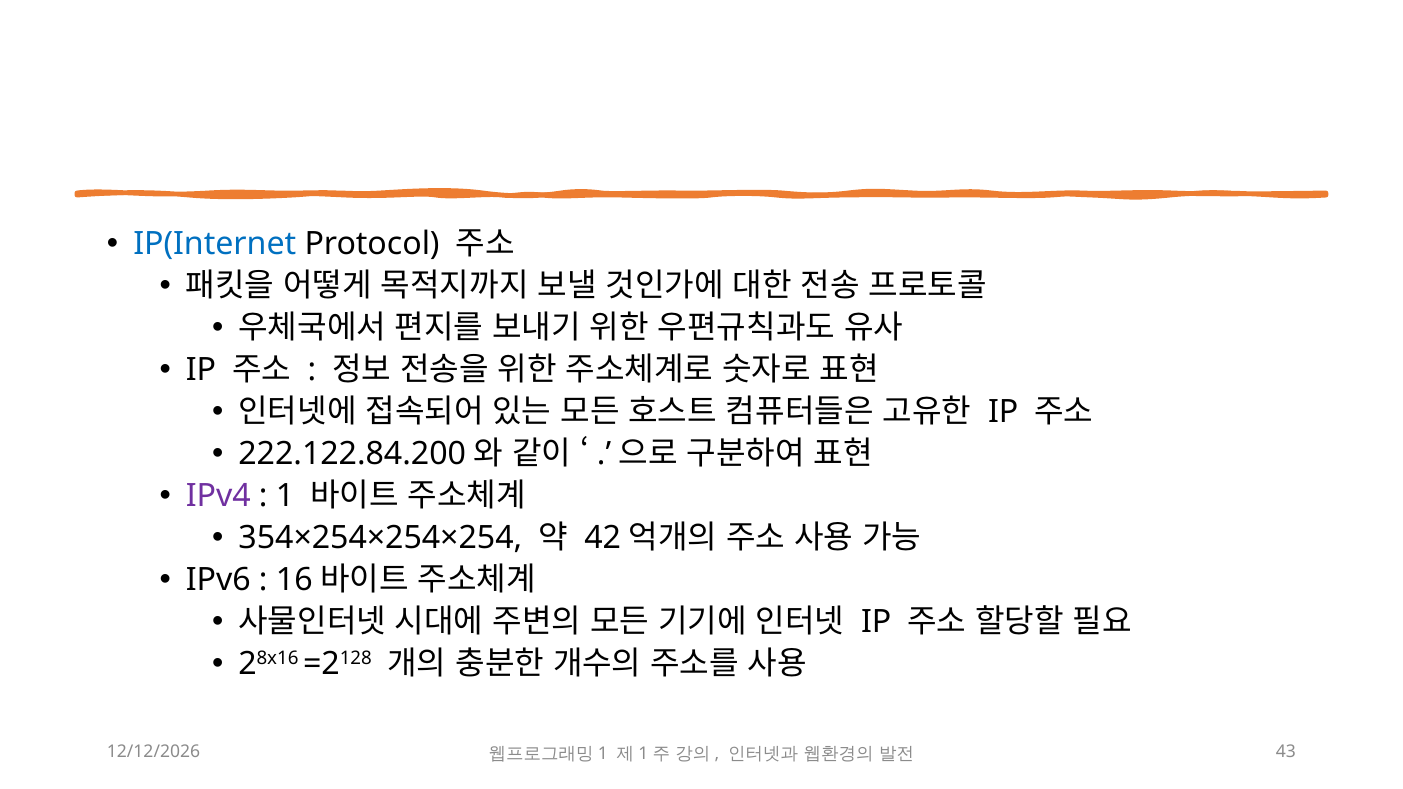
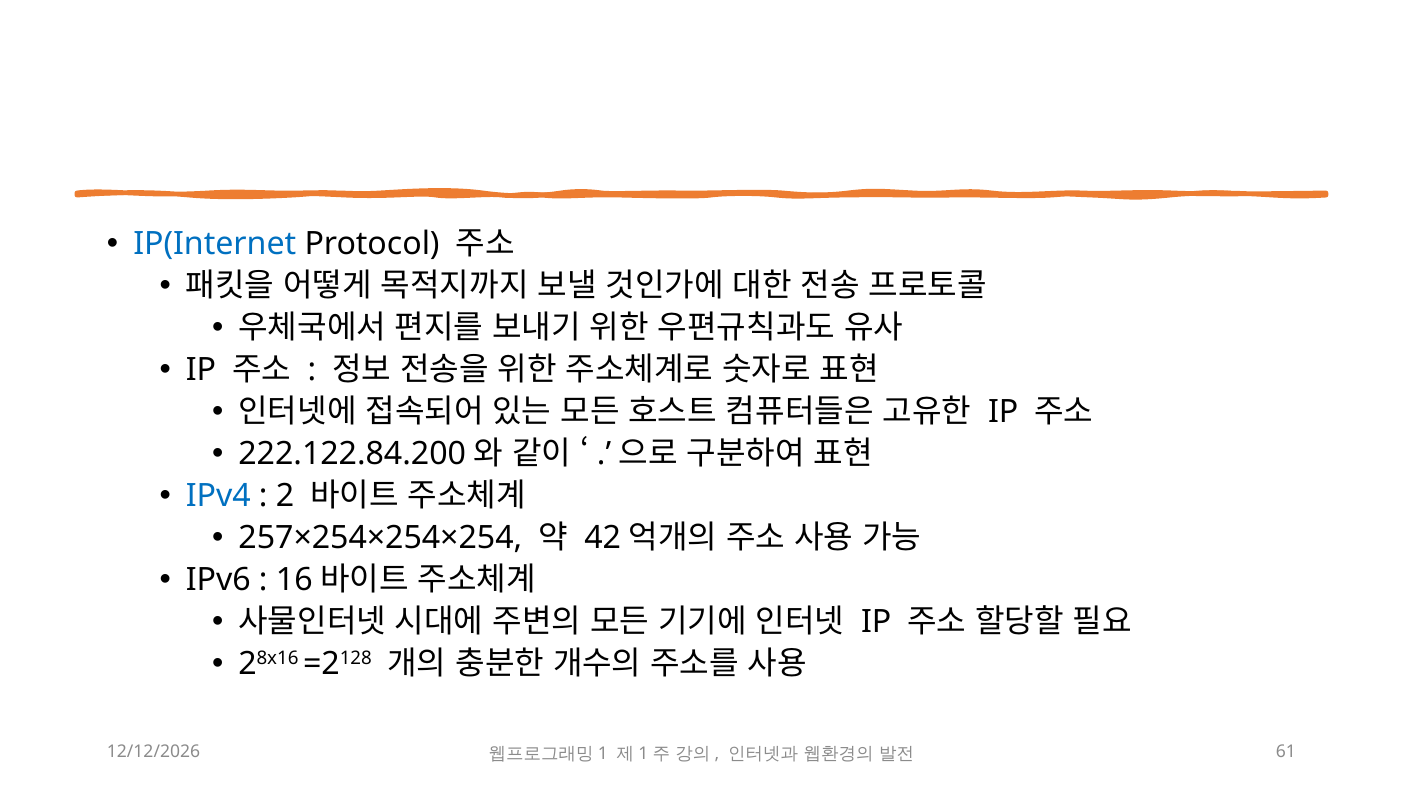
IPv4 colour: purple -> blue
1: 1 -> 2
354×254×254×254: 354×254×254×254 -> 257×254×254×254
43: 43 -> 61
